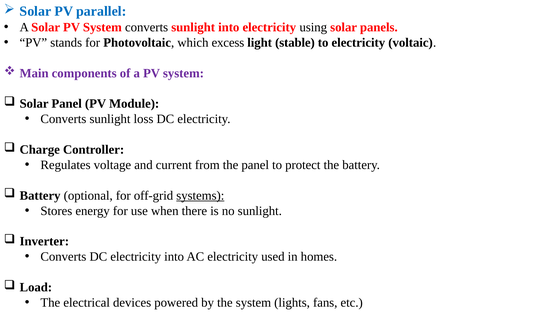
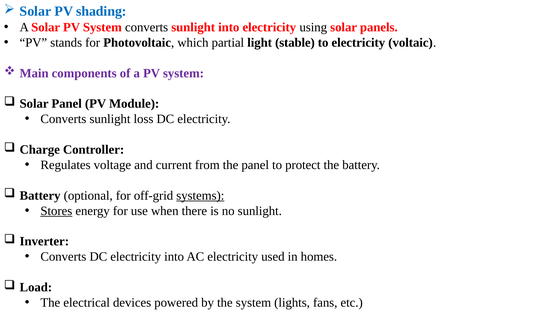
parallel: parallel -> shading
excess: excess -> partial
Stores underline: none -> present
